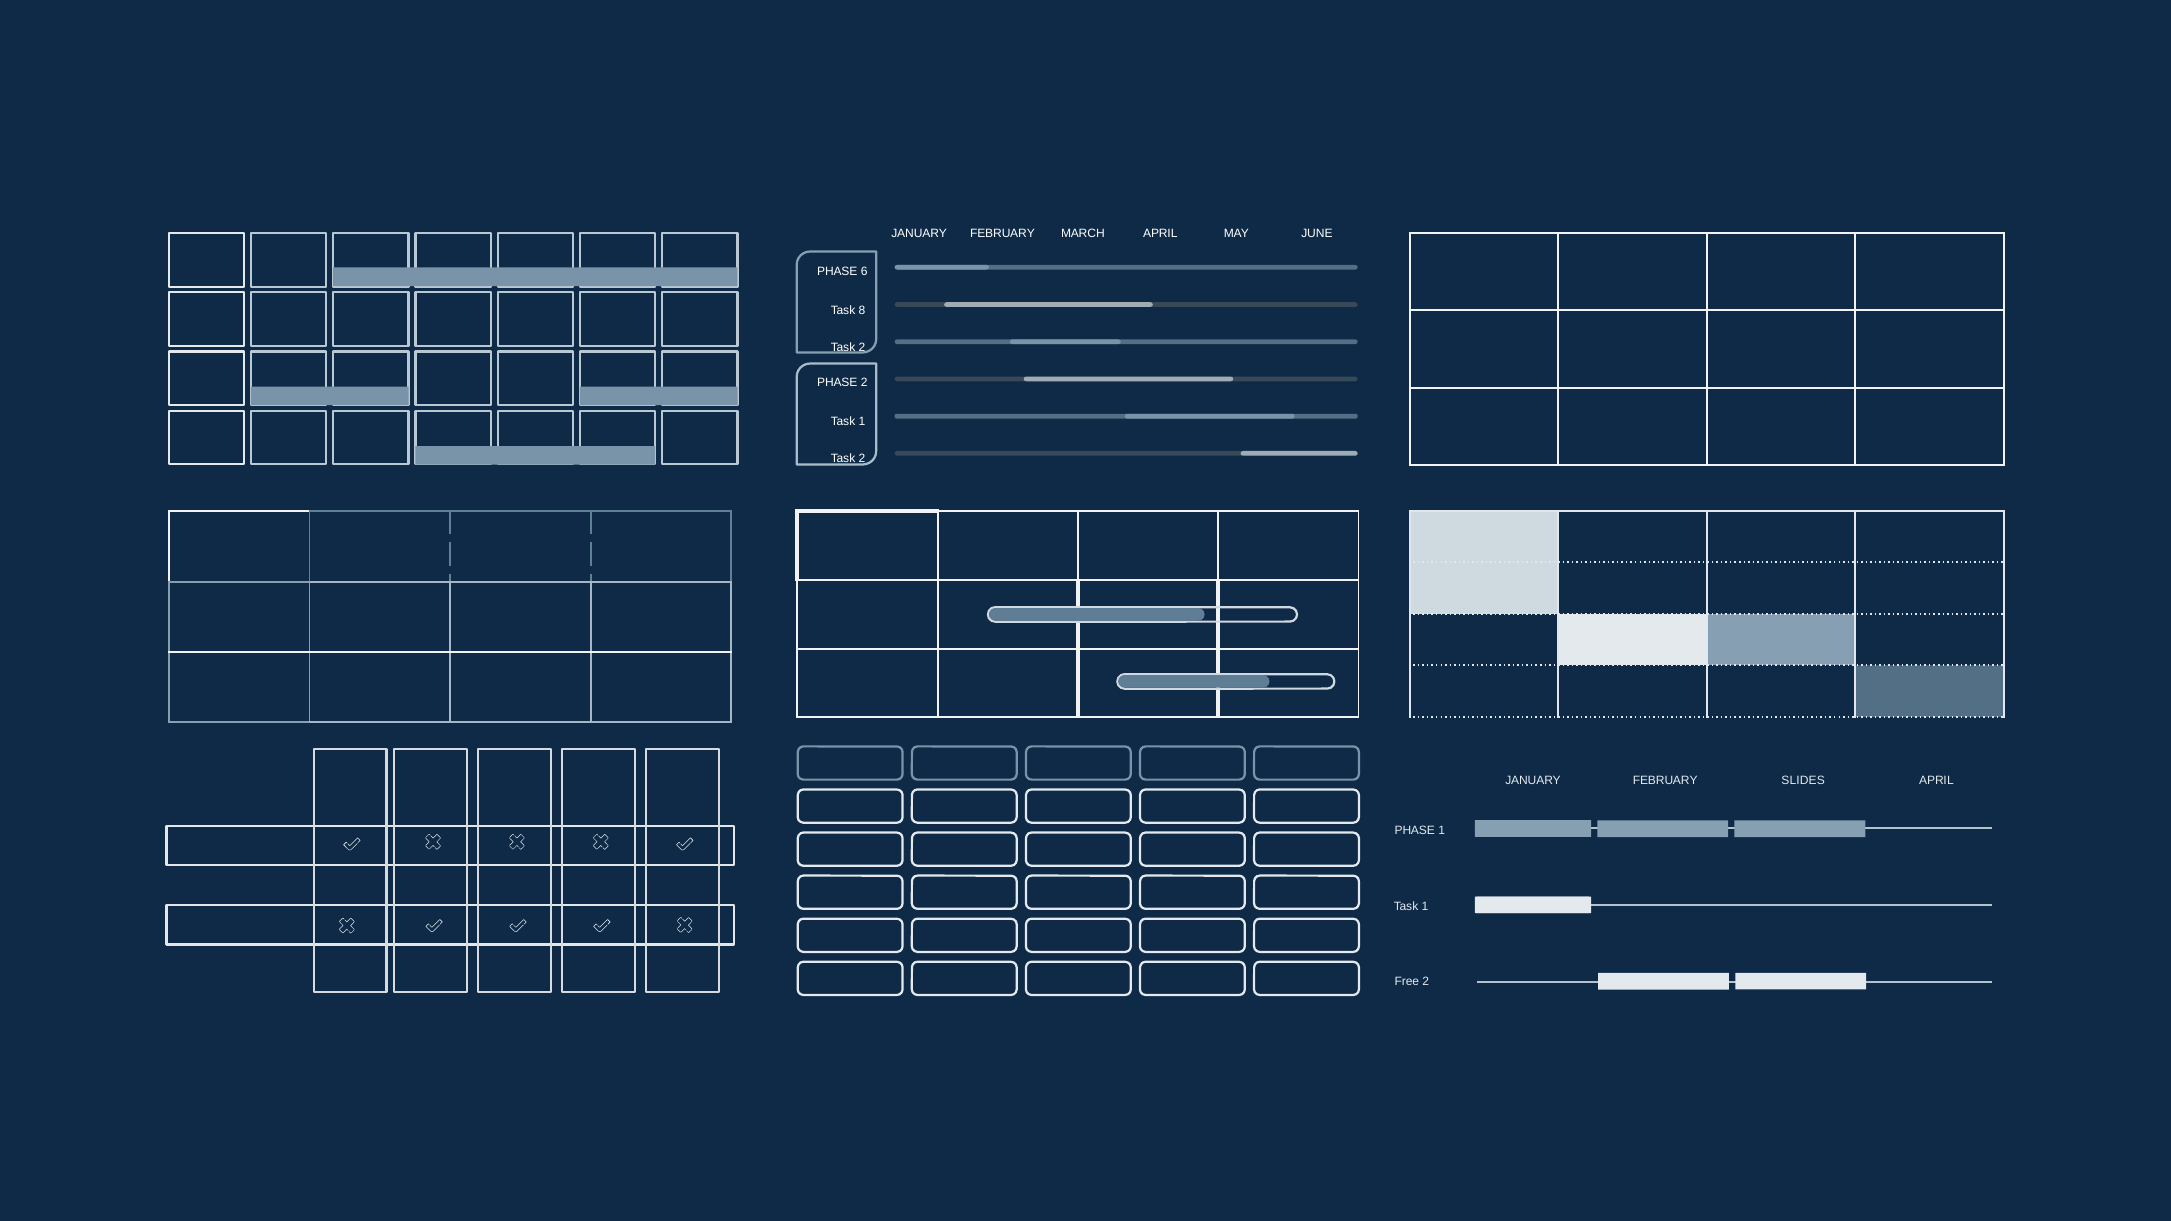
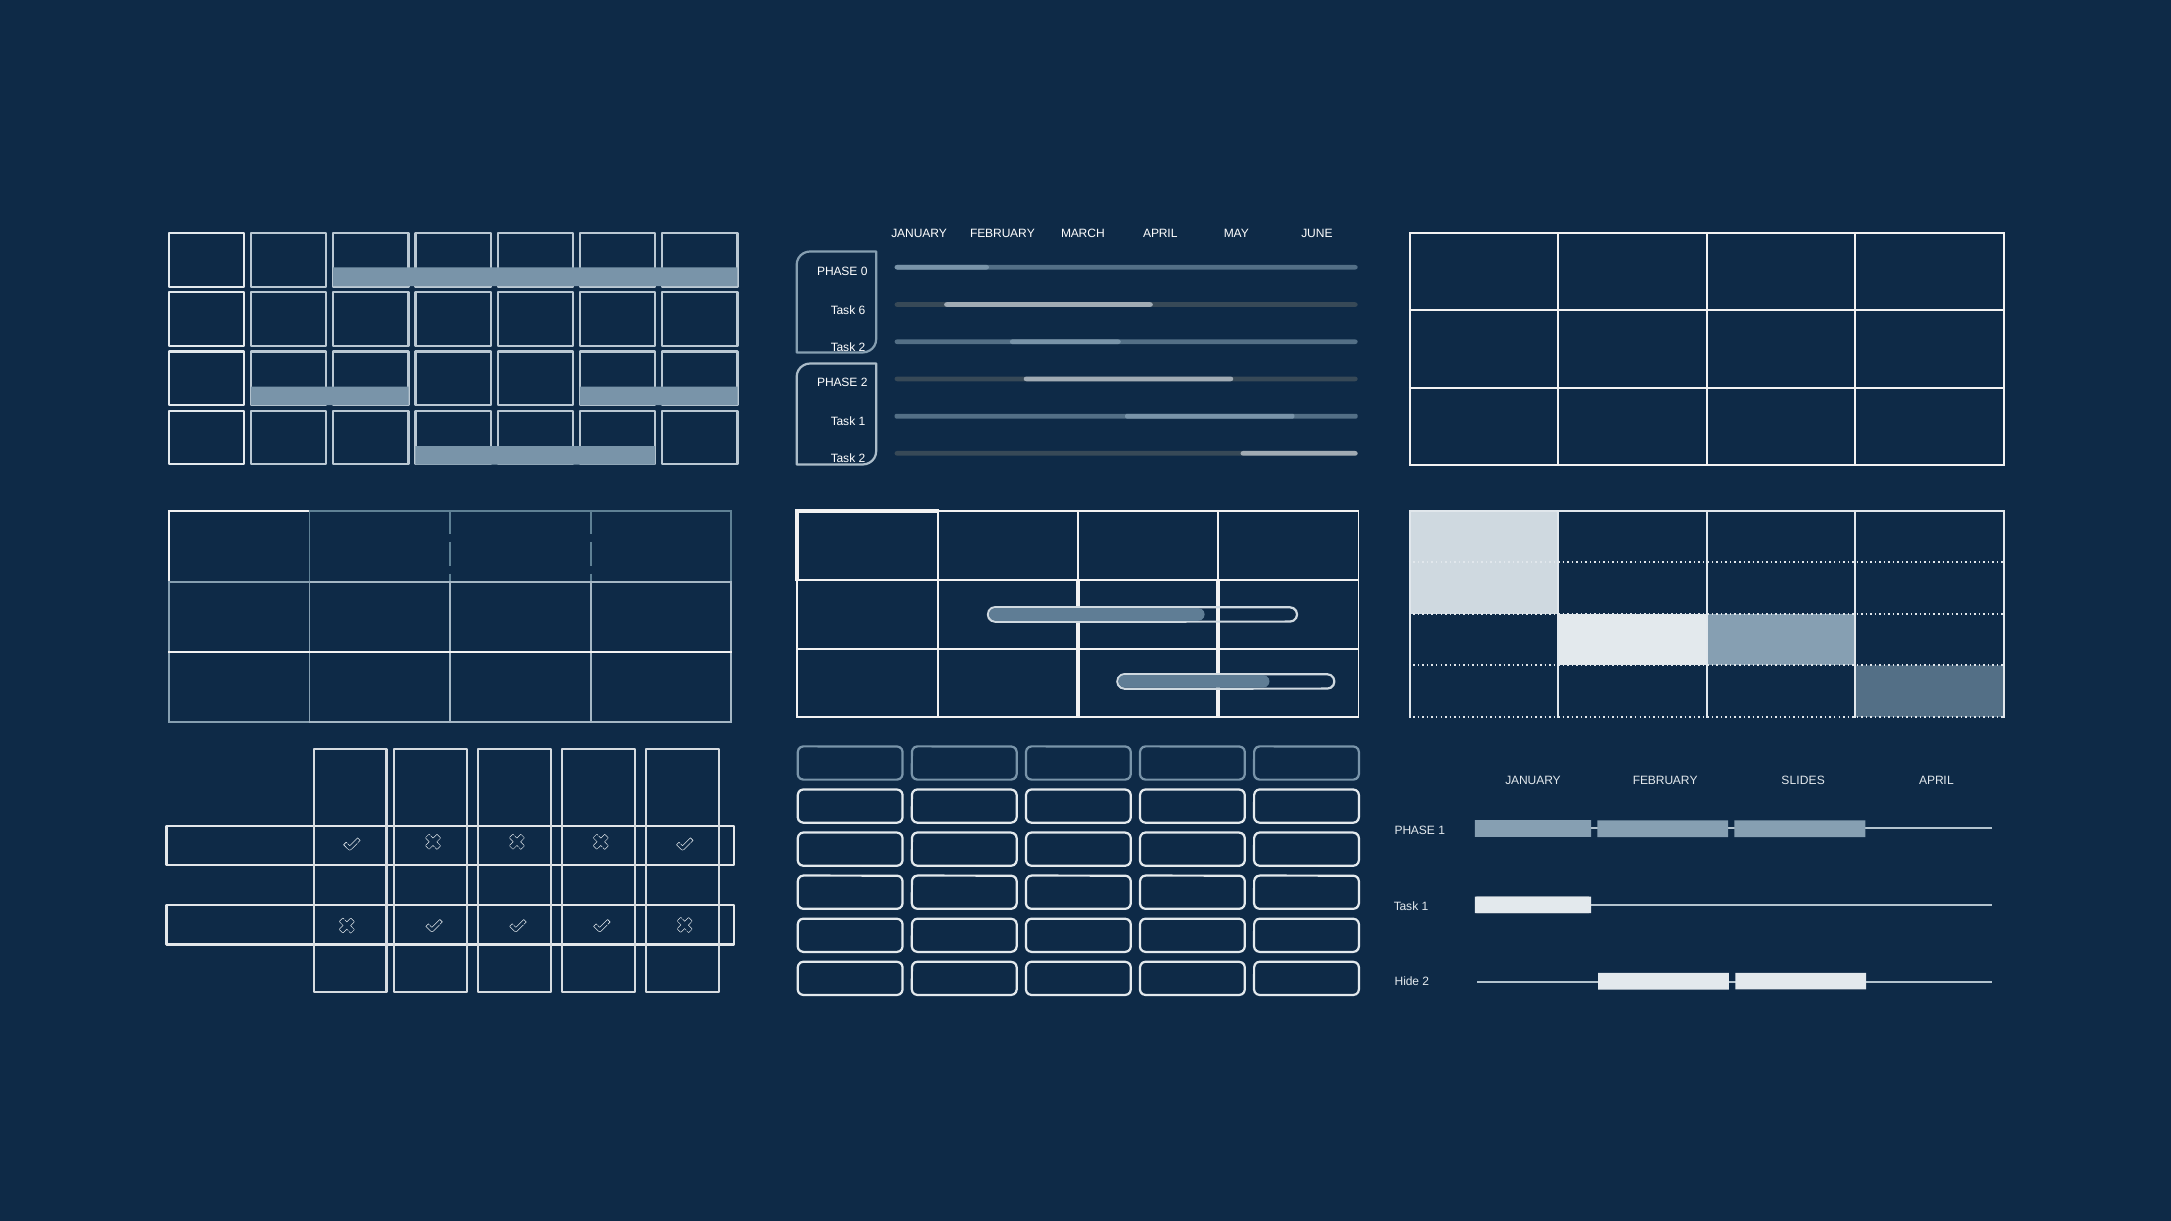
6: 6 -> 0
8: 8 -> 6
Free: Free -> Hide
